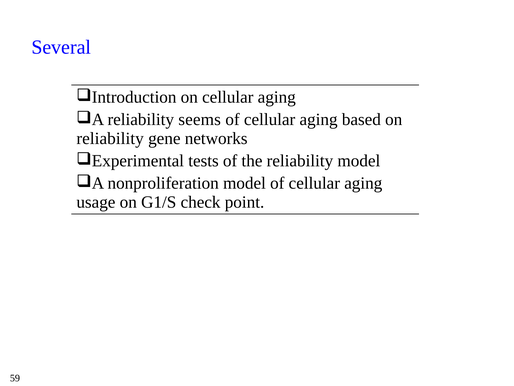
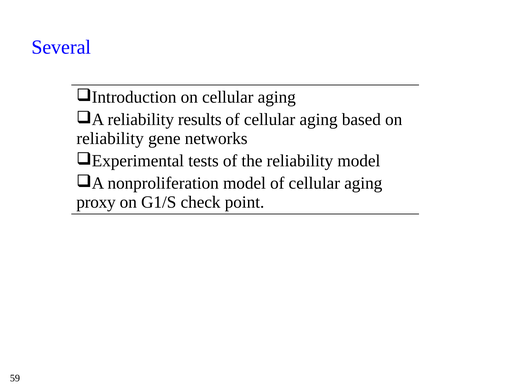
seems: seems -> results
usage: usage -> proxy
